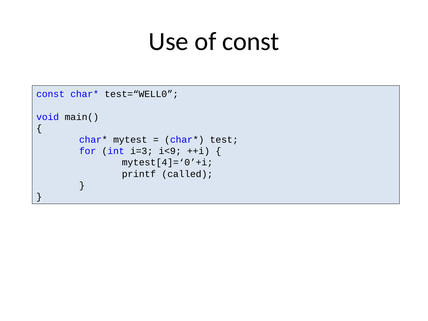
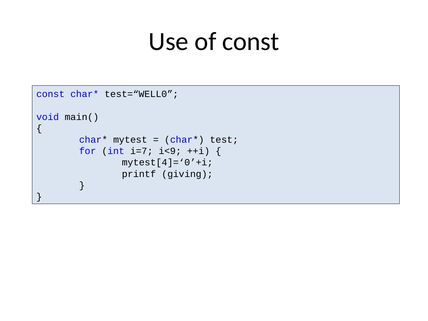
i=3: i=3 -> i=7
called: called -> giving
